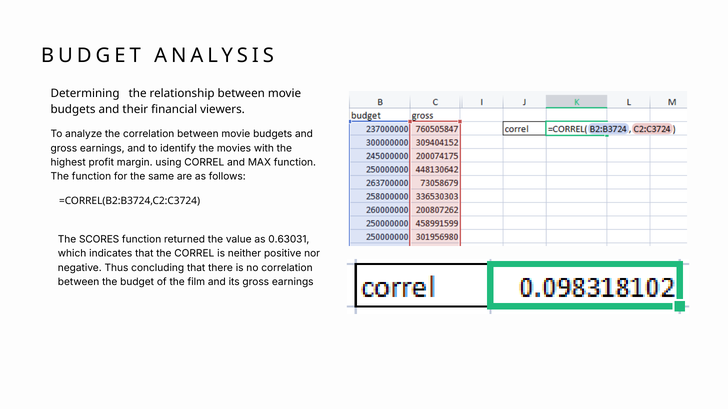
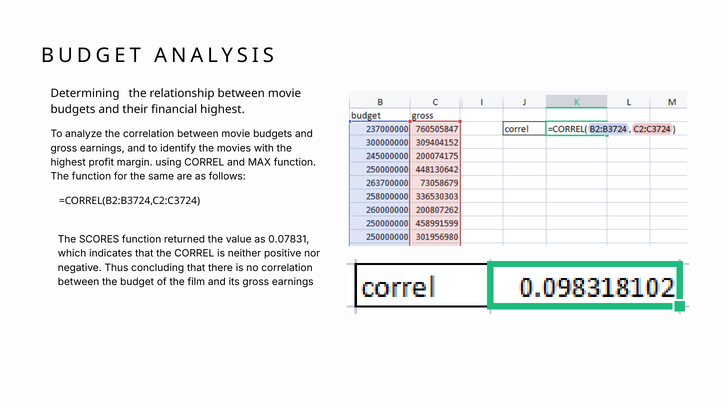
financial viewers: viewers -> highest
0.63031: 0.63031 -> 0.07831
